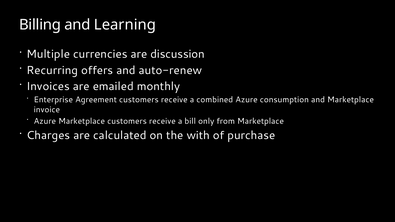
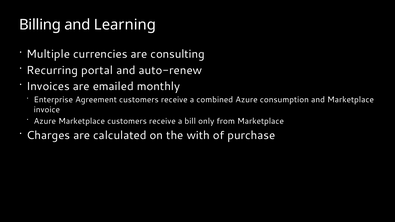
discussion: discussion -> consulting
offers: offers -> portal
